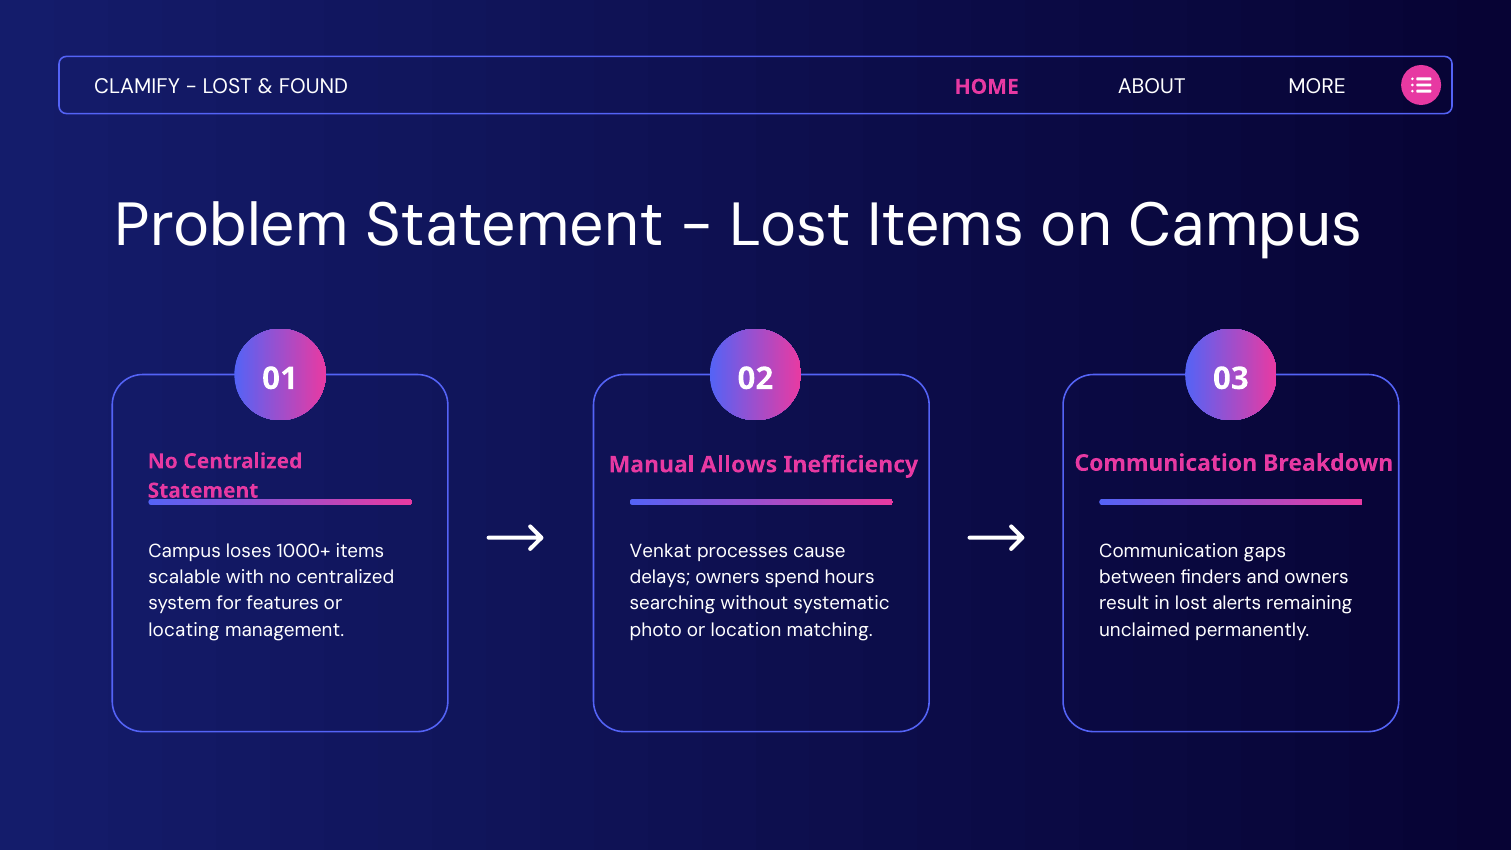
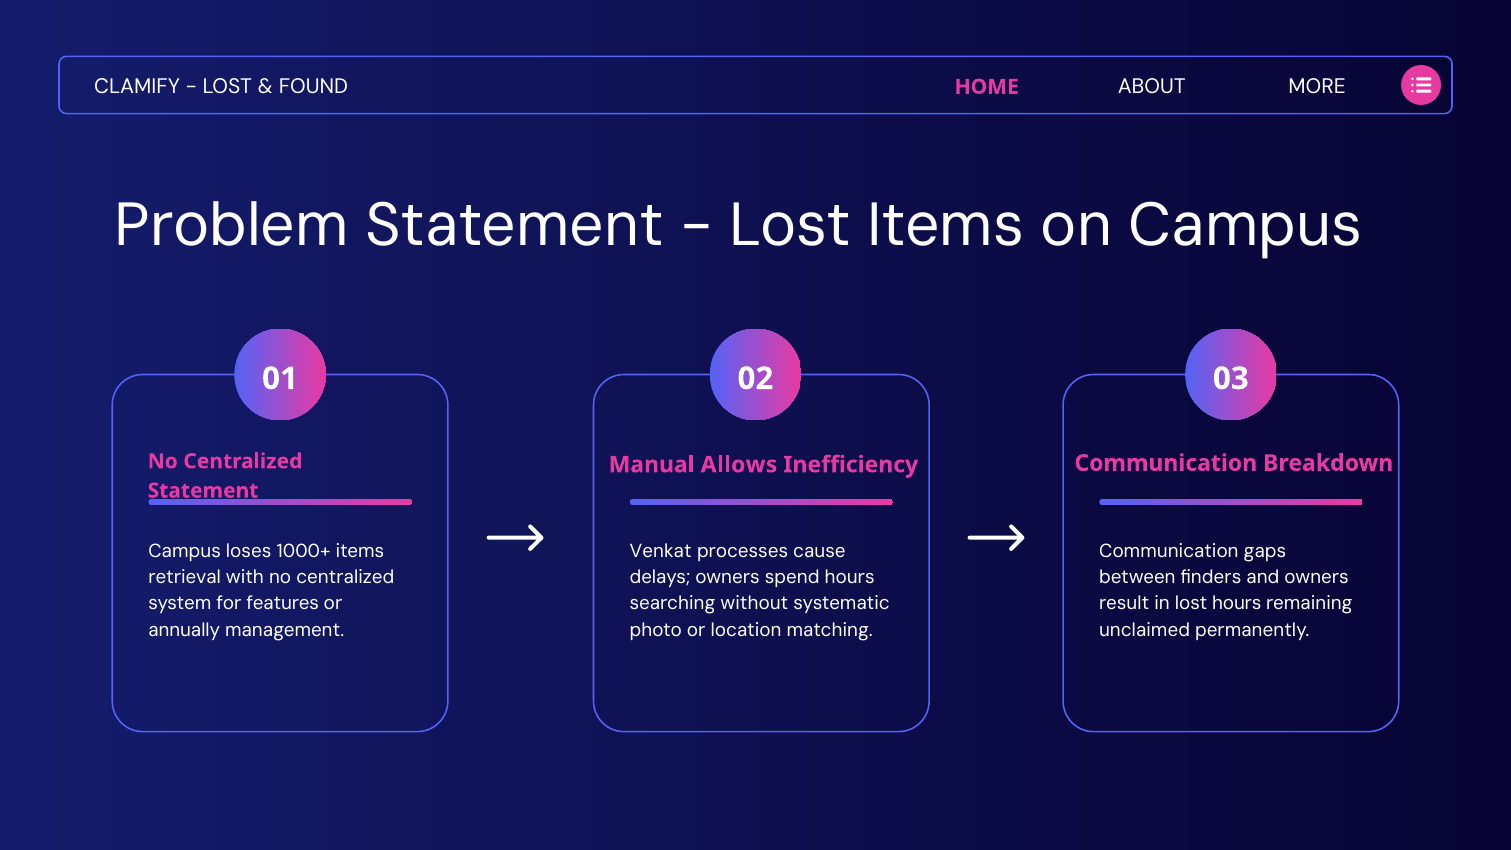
scalable: scalable -> retrieval
lost alerts: alerts -> hours
locating: locating -> annually
